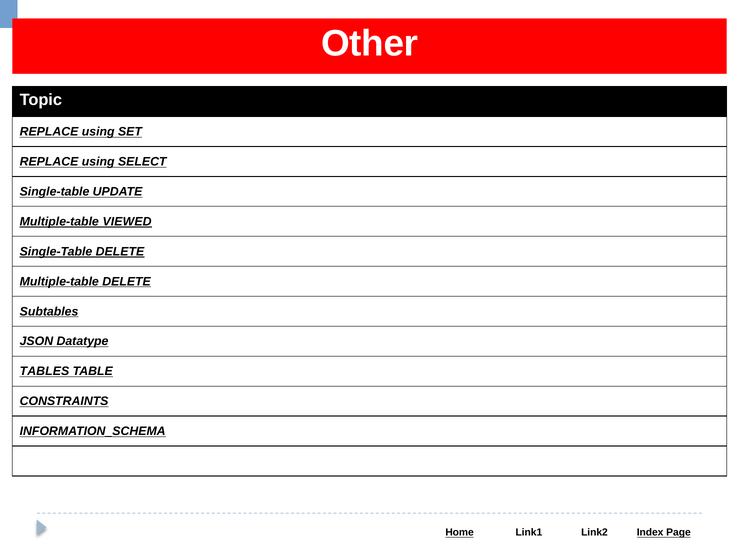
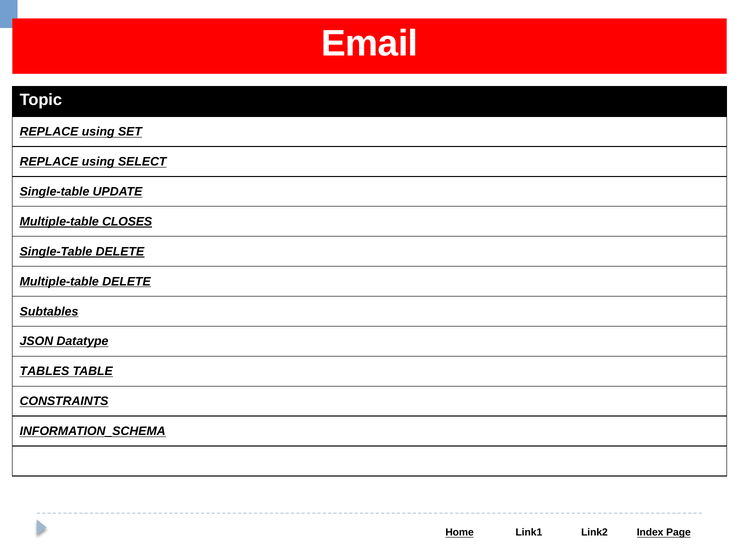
Other: Other -> Email
VIEWED: VIEWED -> CLOSES
